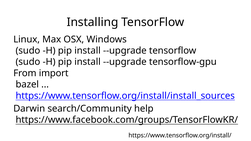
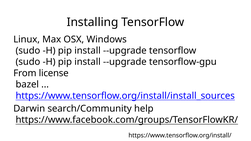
import: import -> license
